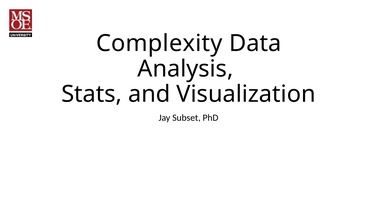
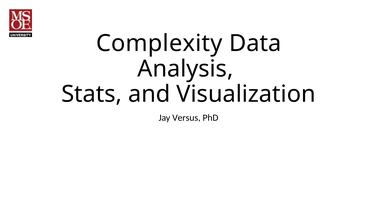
Subset: Subset -> Versus
